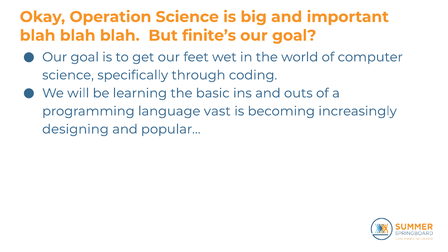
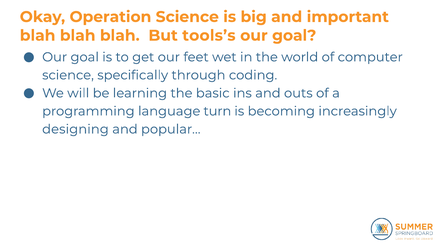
finite’s: finite’s -> tools’s
vast: vast -> turn
